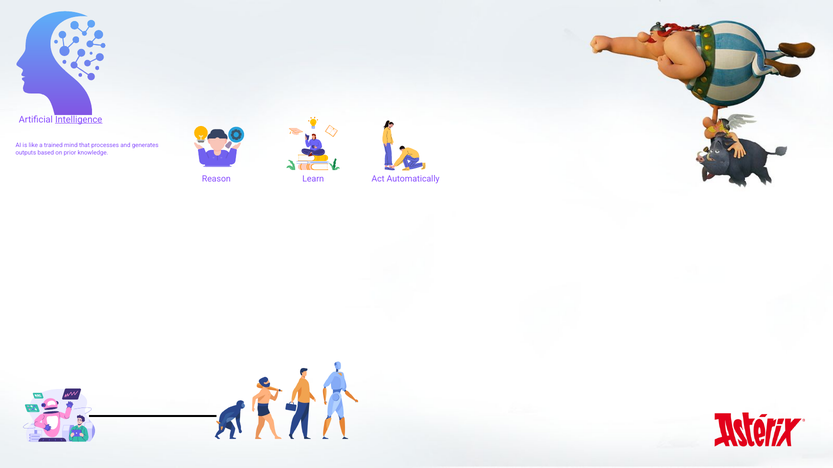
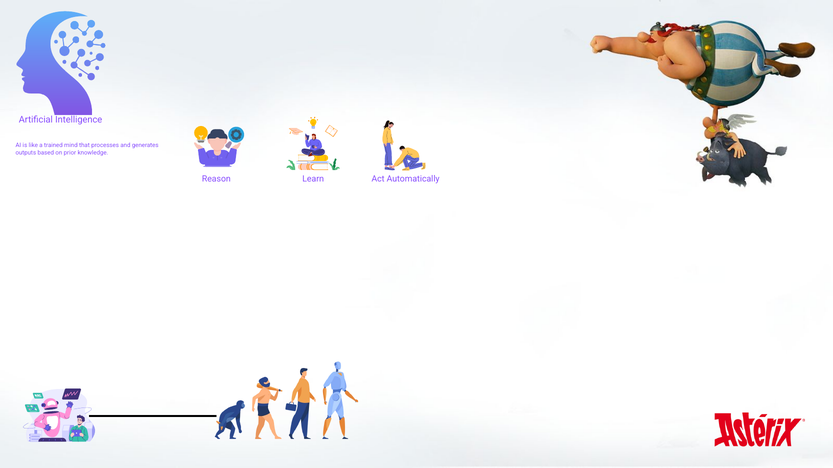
Intelligence underline: present -> none
